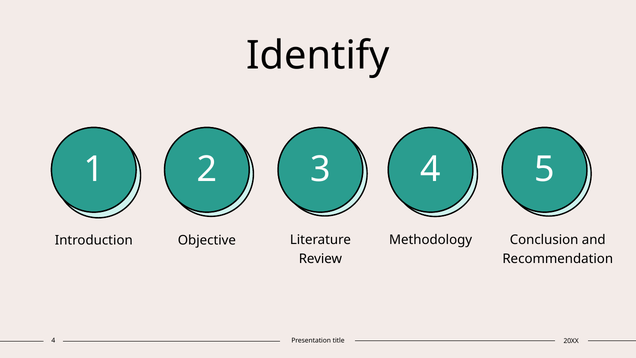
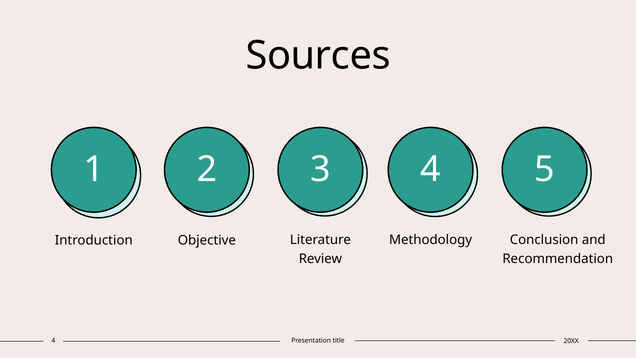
Identify: Identify -> Sources
